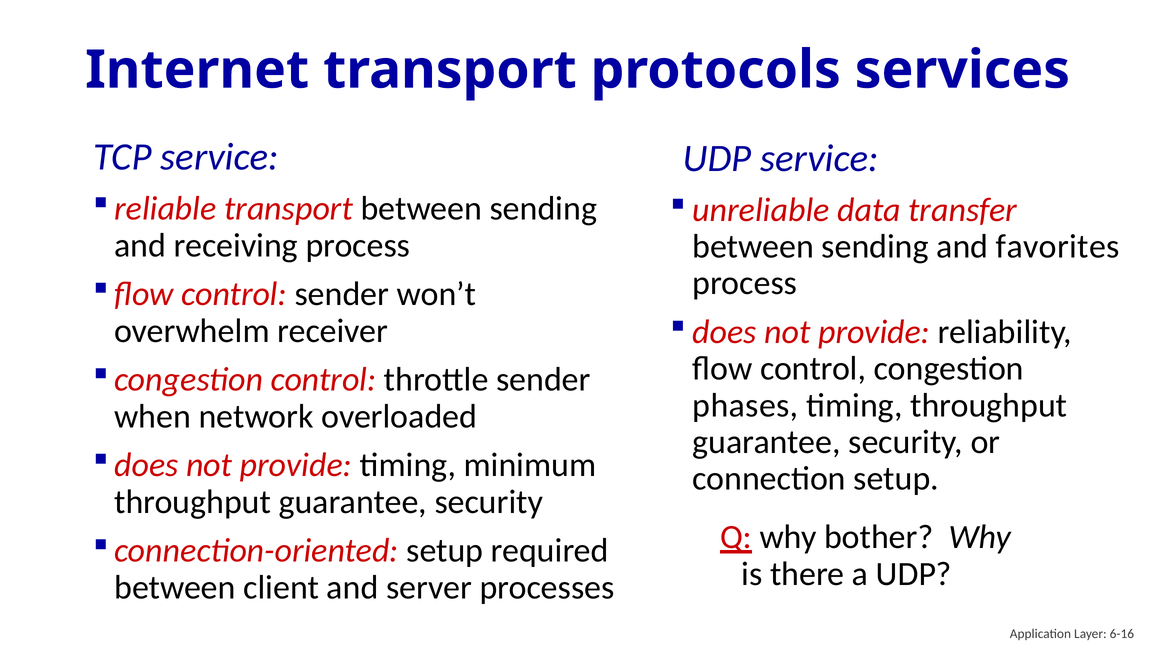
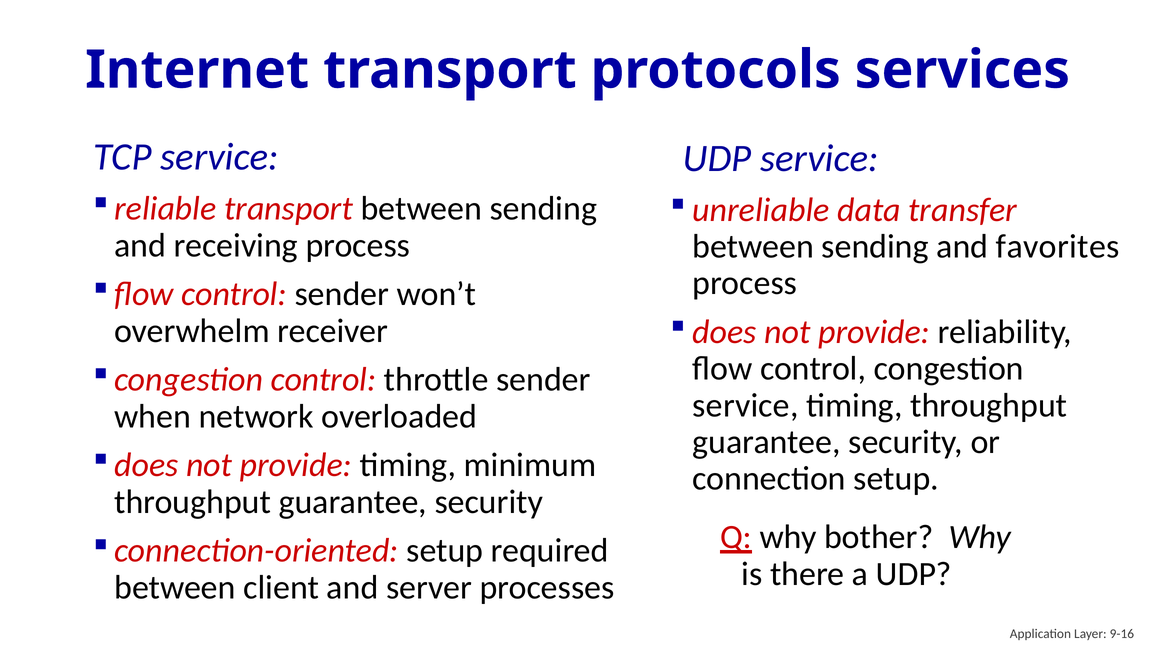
phases at (745, 406): phases -> service
6-16: 6-16 -> 9-16
